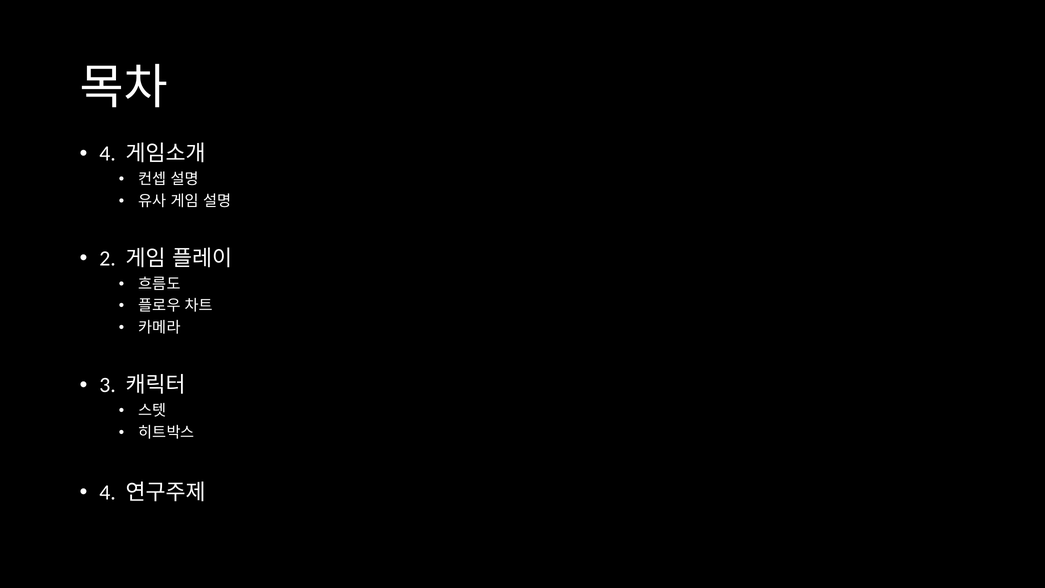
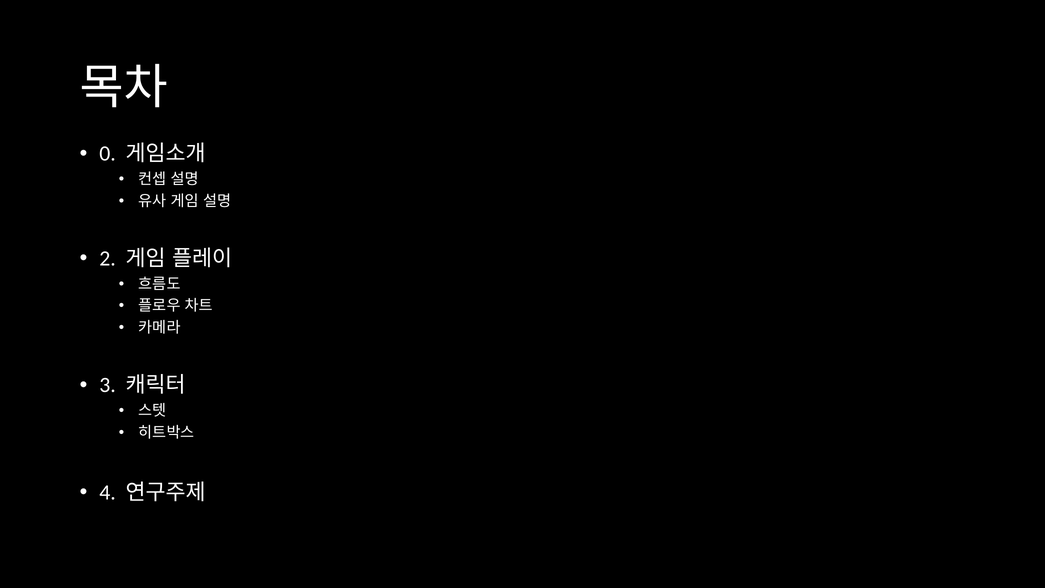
4 at (108, 154): 4 -> 0
